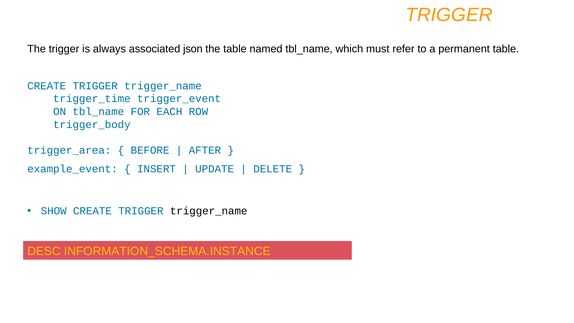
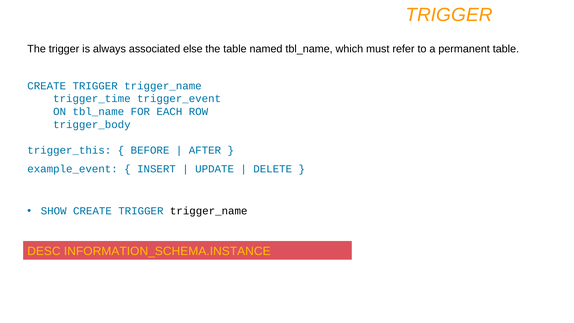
json: json -> else
trigger_area: trigger_area -> trigger_this
